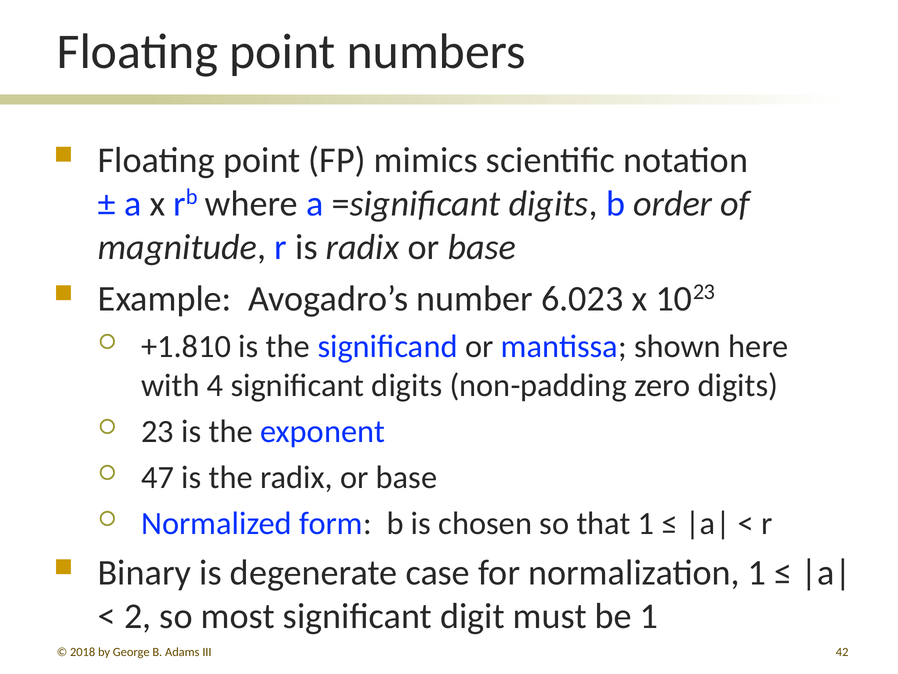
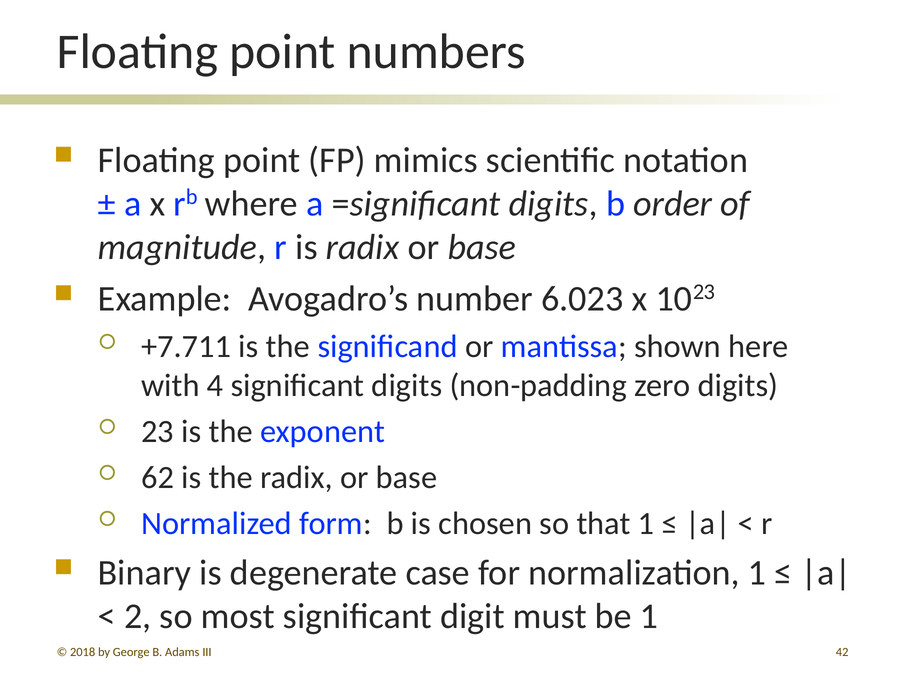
+1.810: +1.810 -> +7.711
47: 47 -> 62
